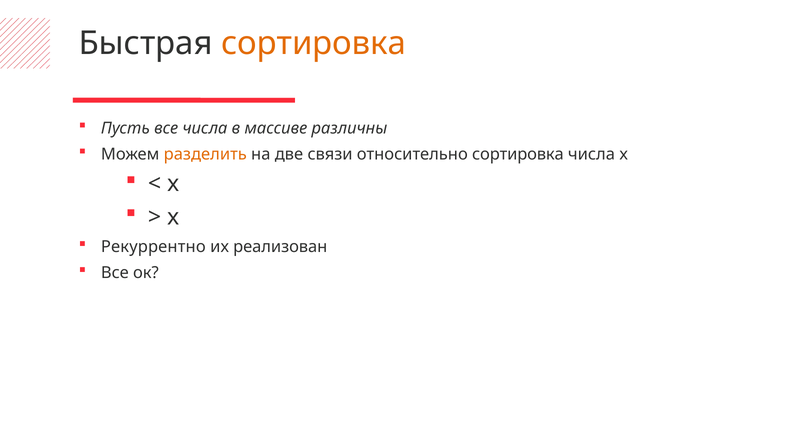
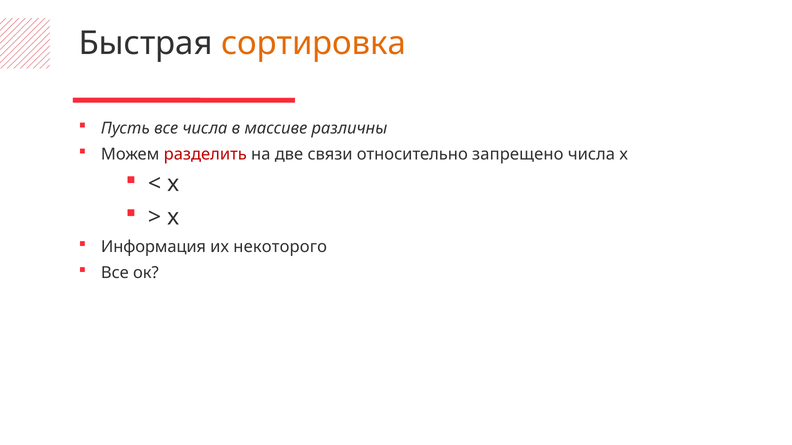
разделить colour: orange -> red
относительно сортировка: сортировка -> запрещено
Рекуррентно: Рекуррентно -> Информация
реализован: реализован -> некоторого
